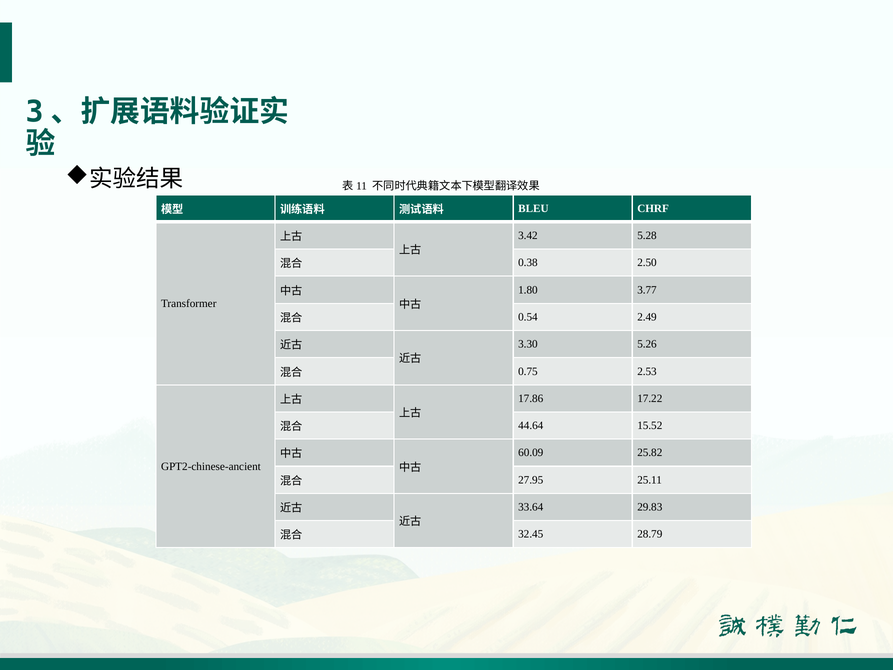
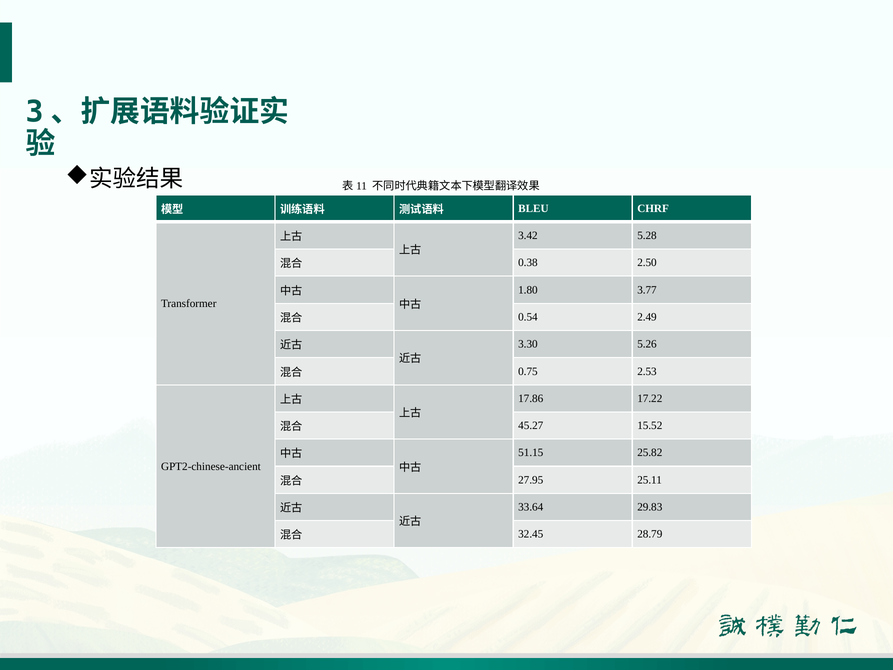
44.64: 44.64 -> 45.27
60.09: 60.09 -> 51.15
